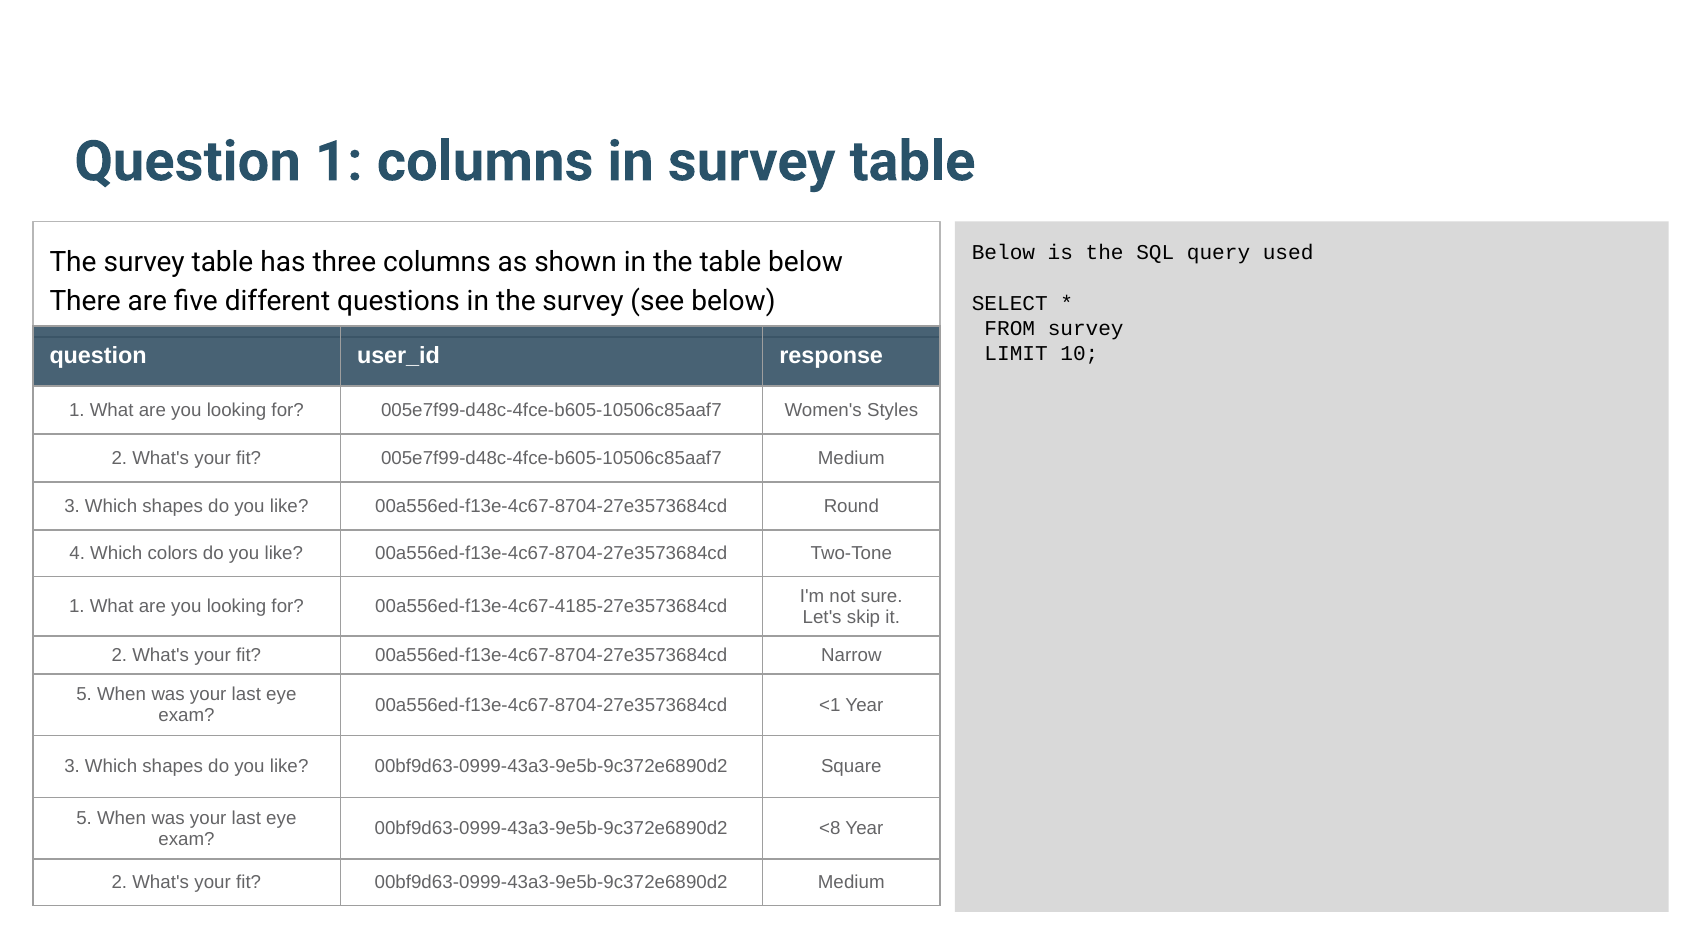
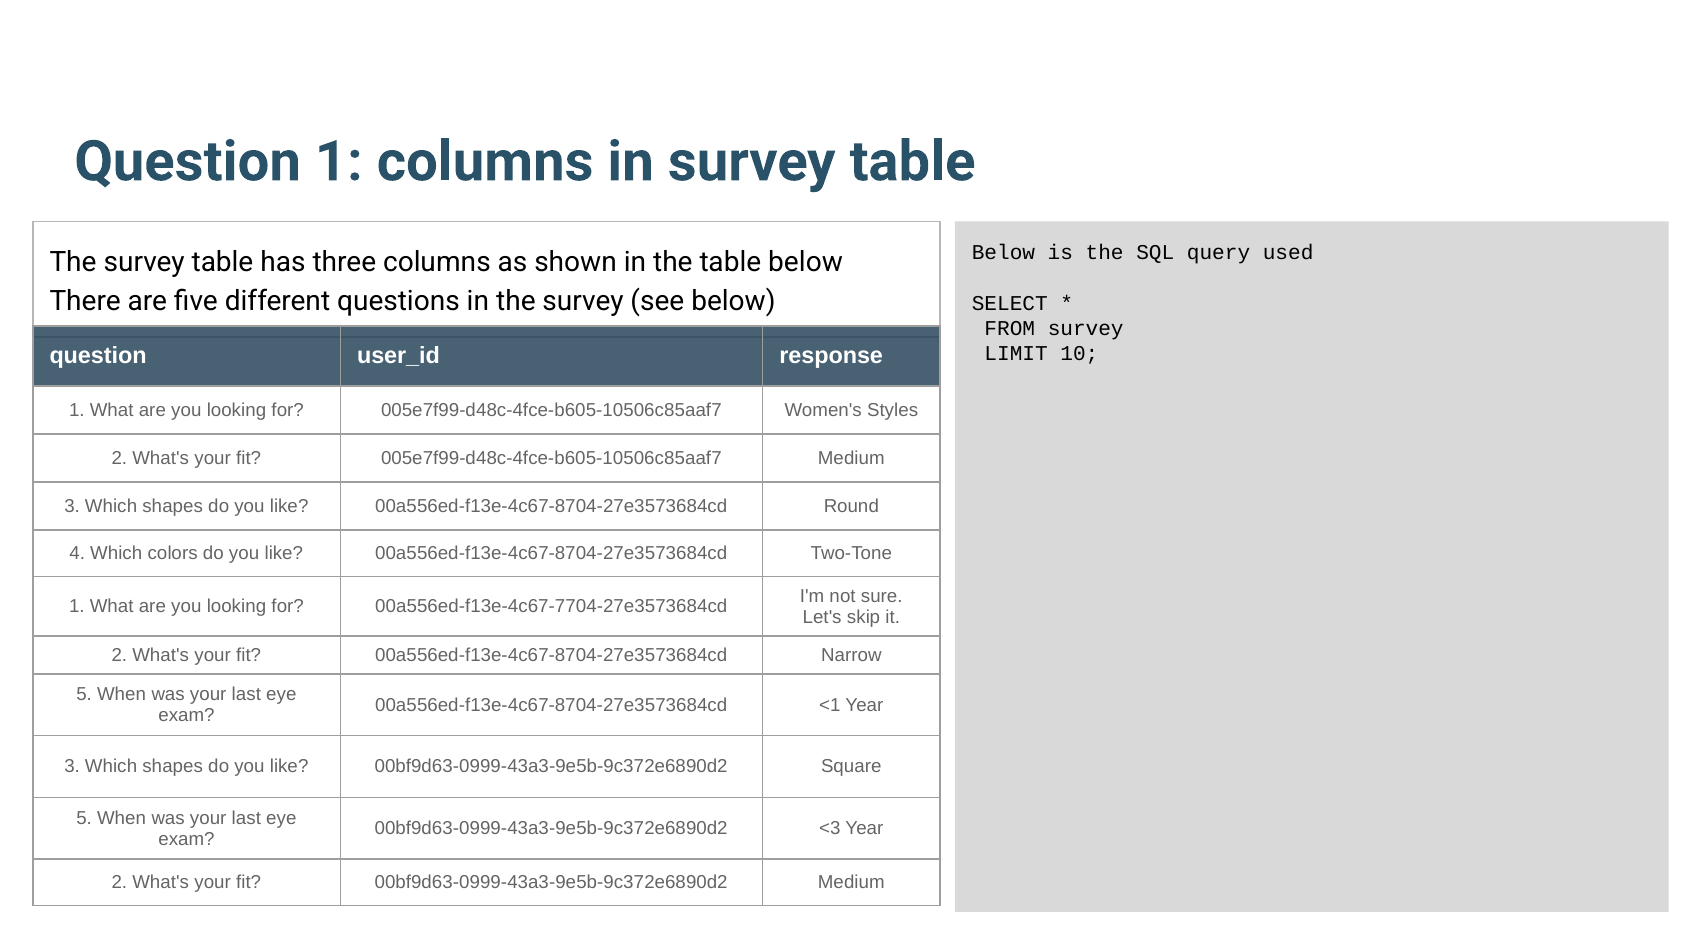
00a556ed-f13e-4c67-4185-27e3573684cd: 00a556ed-f13e-4c67-4185-27e3573684cd -> 00a556ed-f13e-4c67-7704-27e3573684cd
<8: <8 -> <3
